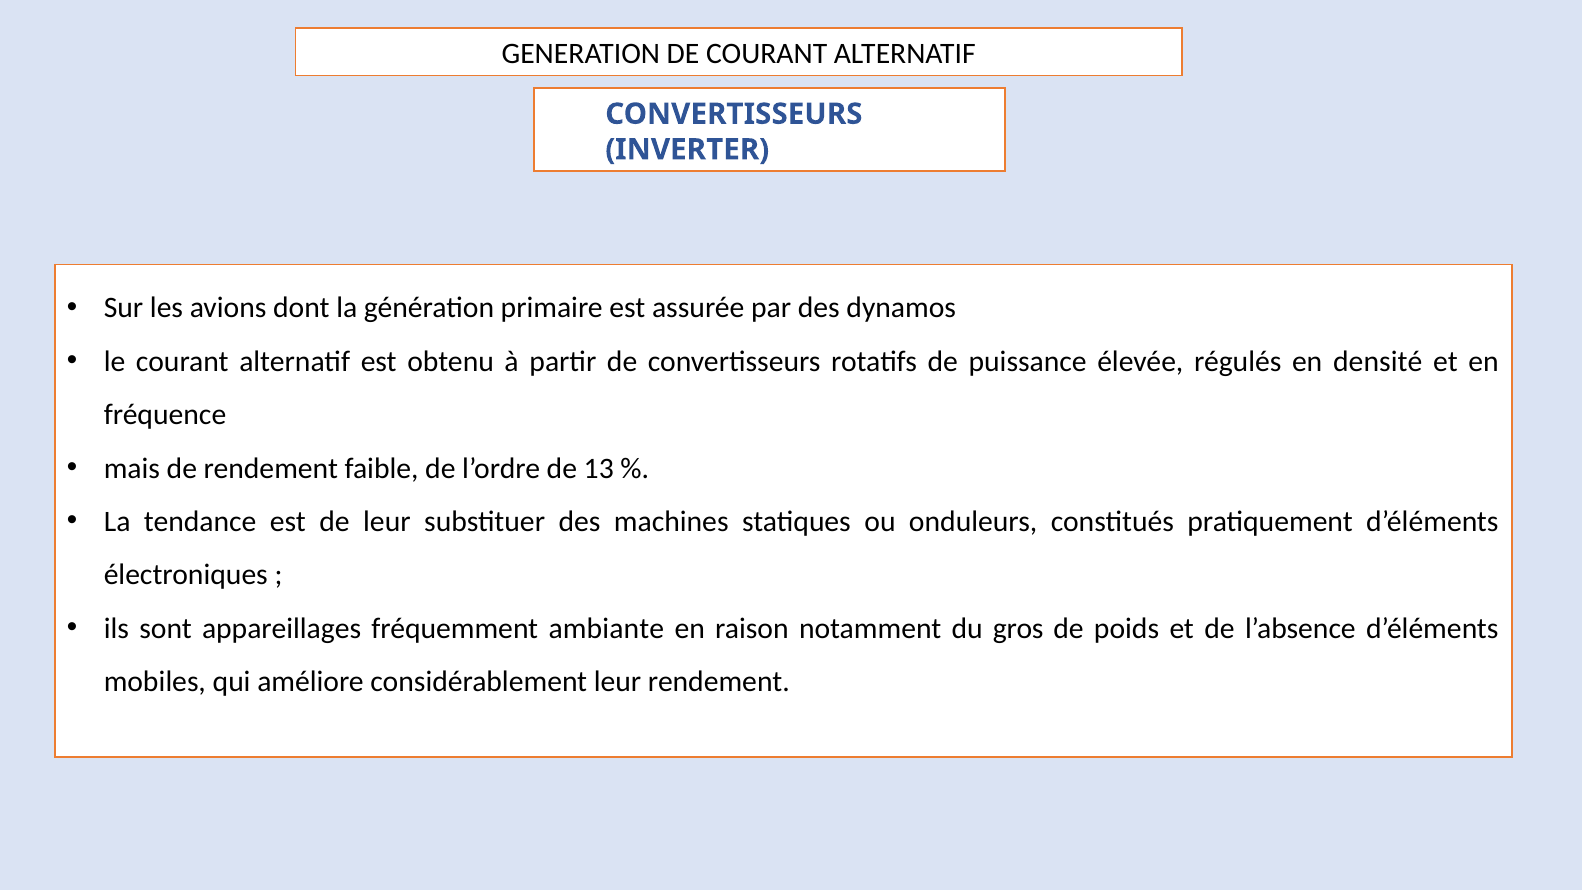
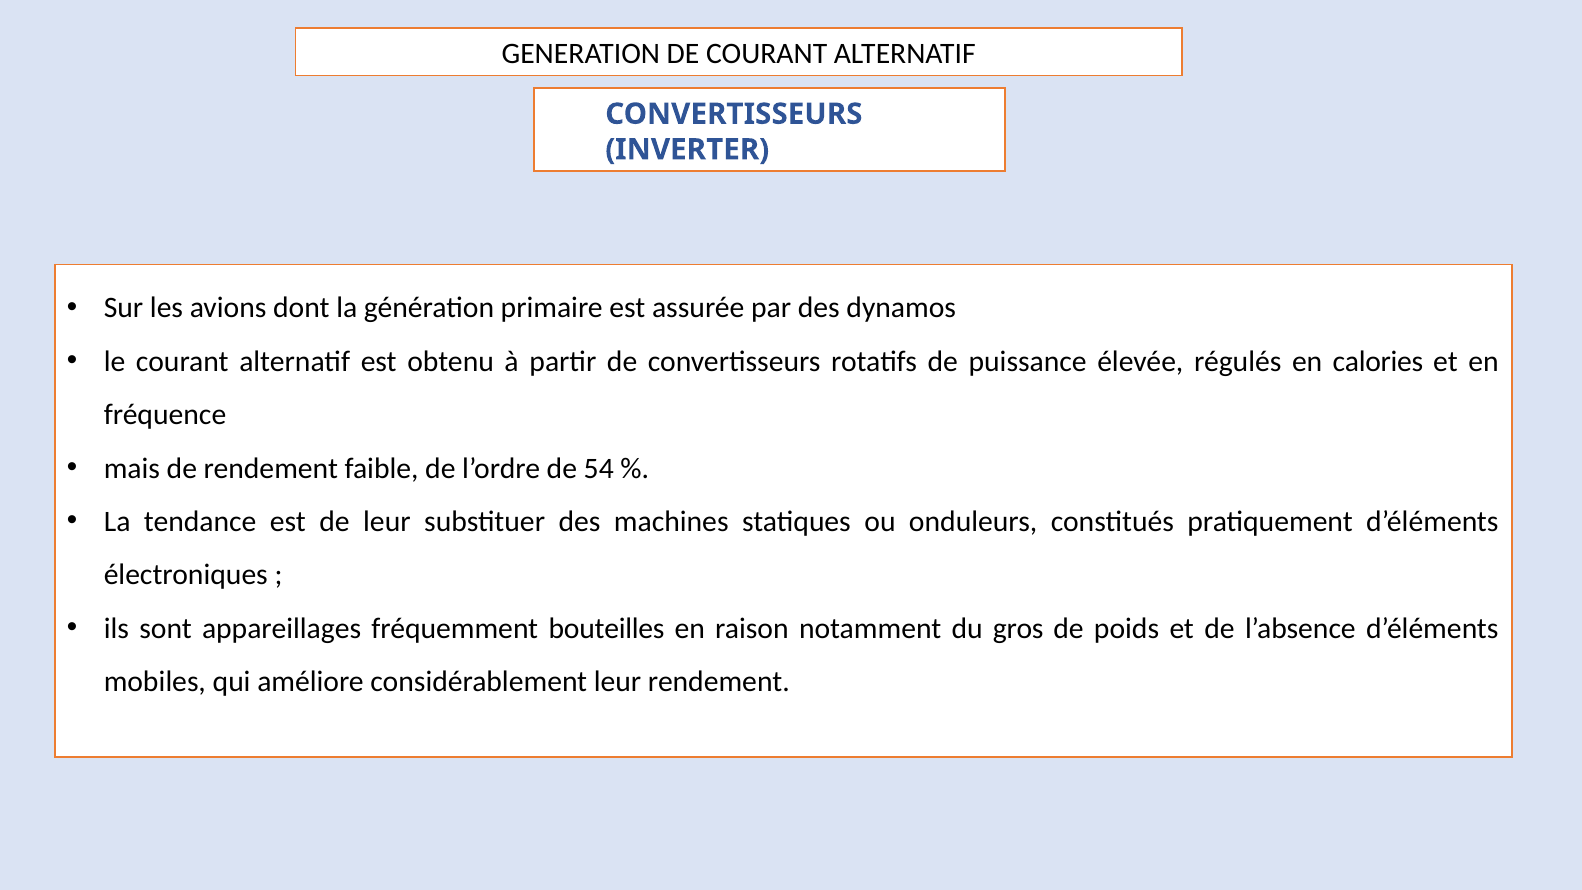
densité: densité -> calories
13: 13 -> 54
ambiante: ambiante -> bouteilles
